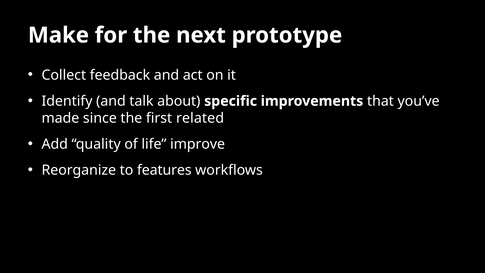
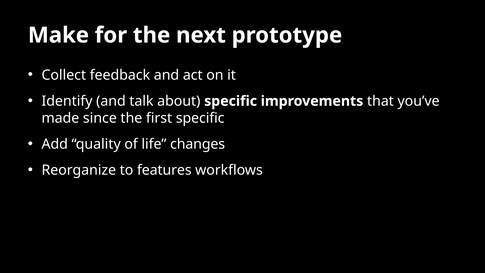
first related: related -> specific
improve: improve -> changes
